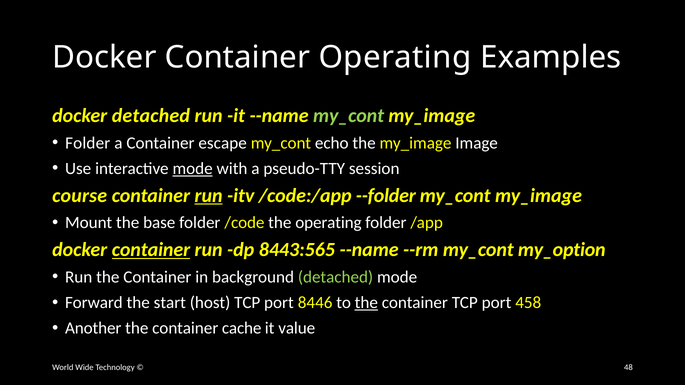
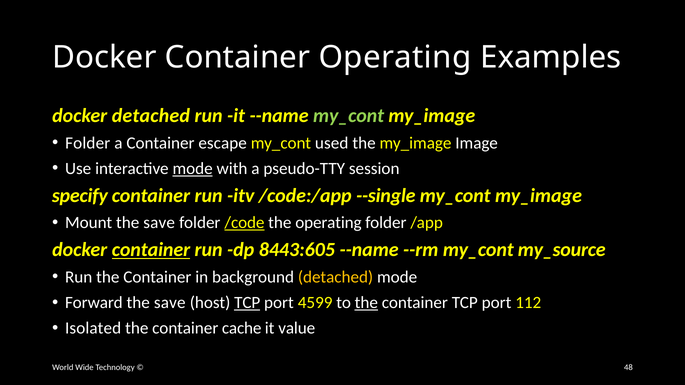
echo: echo -> used
course: course -> specify
run at (209, 196) underline: present -> none
--folder: --folder -> --single
Mount the base: base -> save
/code underline: none -> present
8443:565: 8443:565 -> 8443:605
my_option: my_option -> my_source
detached at (336, 277) colour: light green -> yellow
Forward the start: start -> save
TCP at (247, 303) underline: none -> present
8446: 8446 -> 4599
458: 458 -> 112
Another: Another -> Isolated
